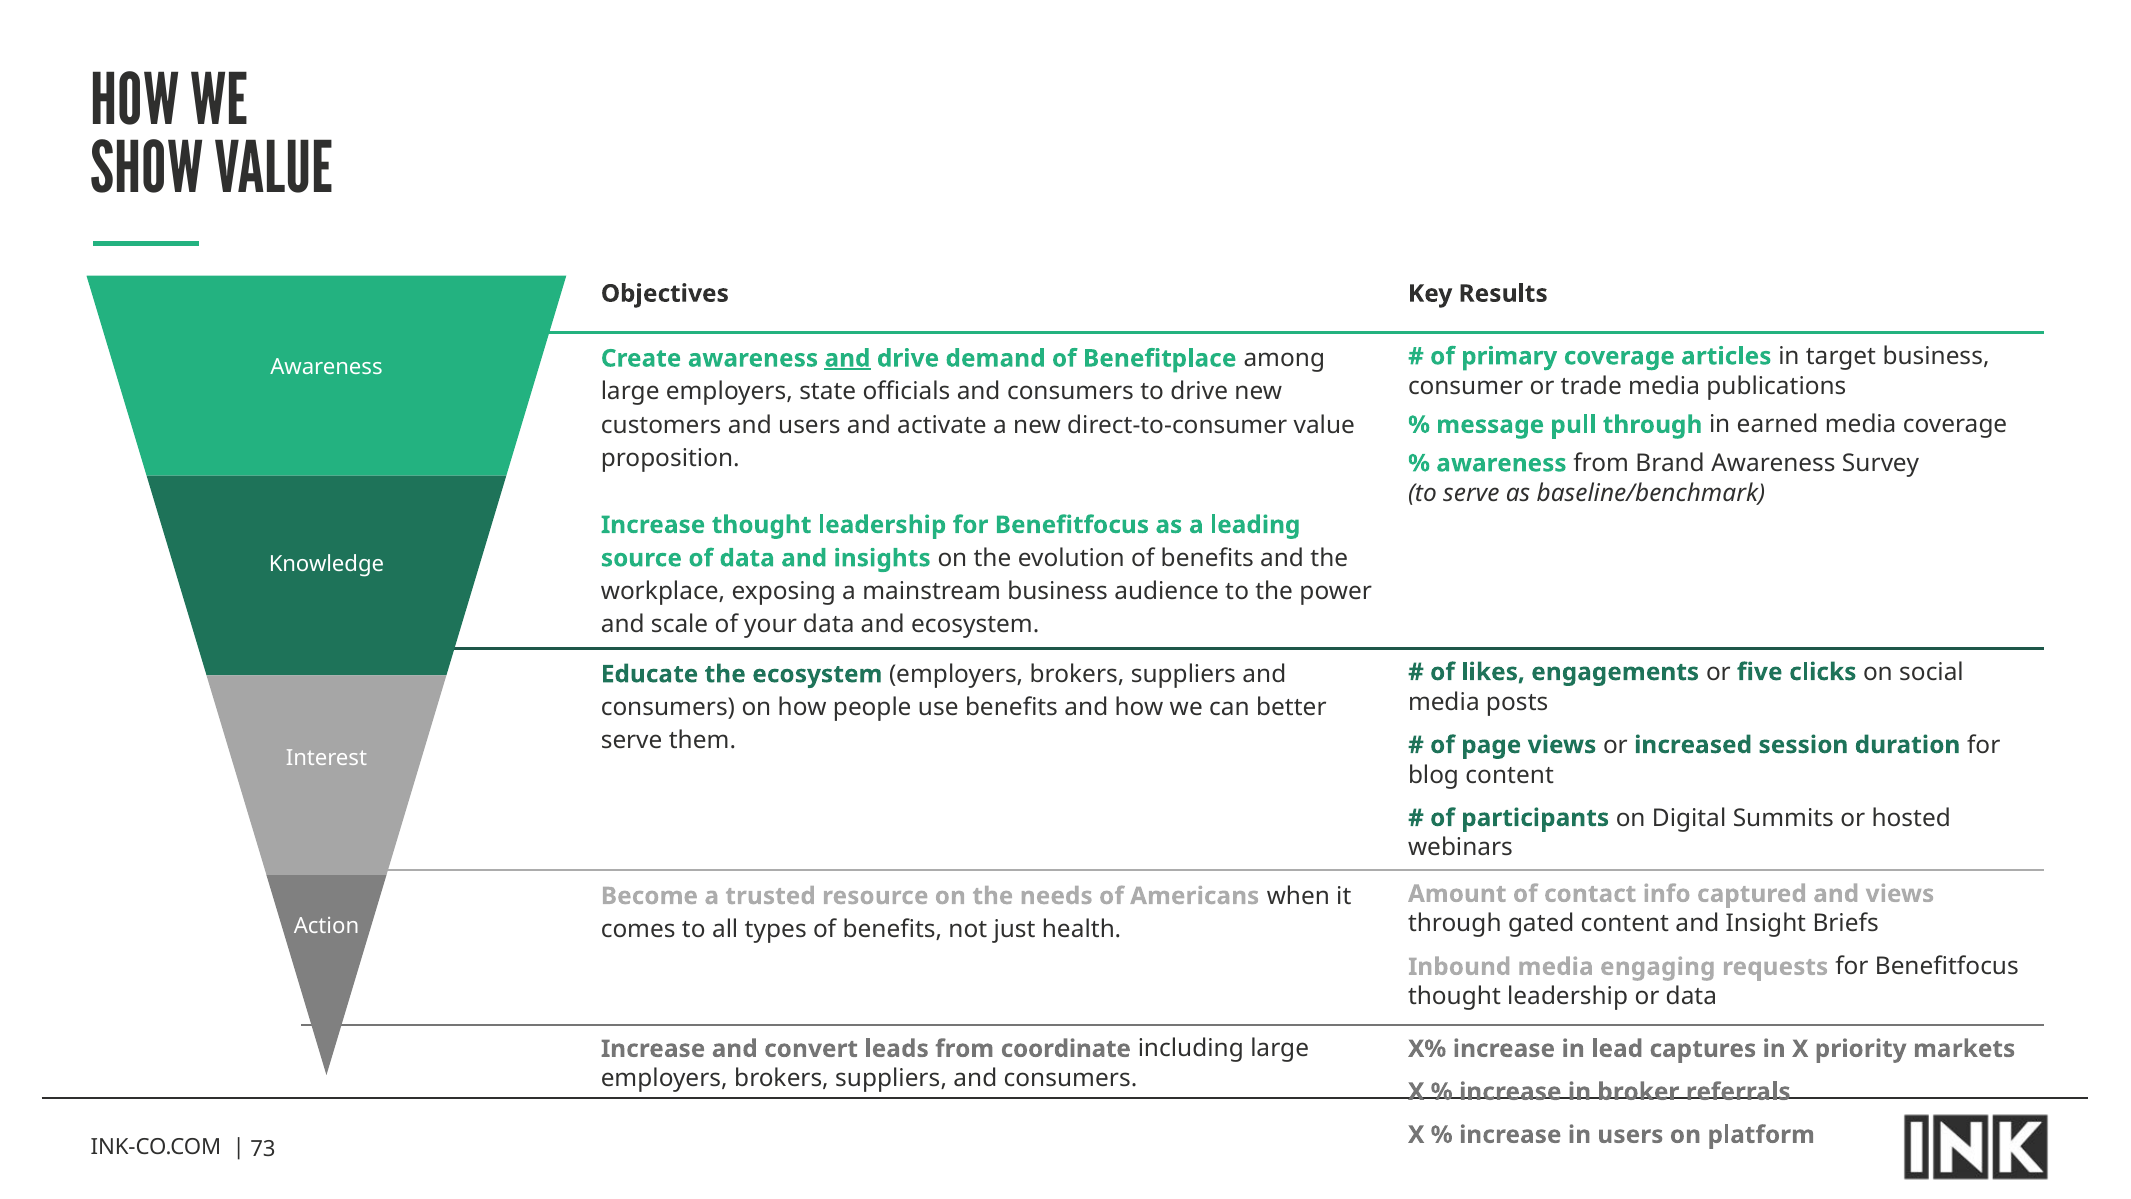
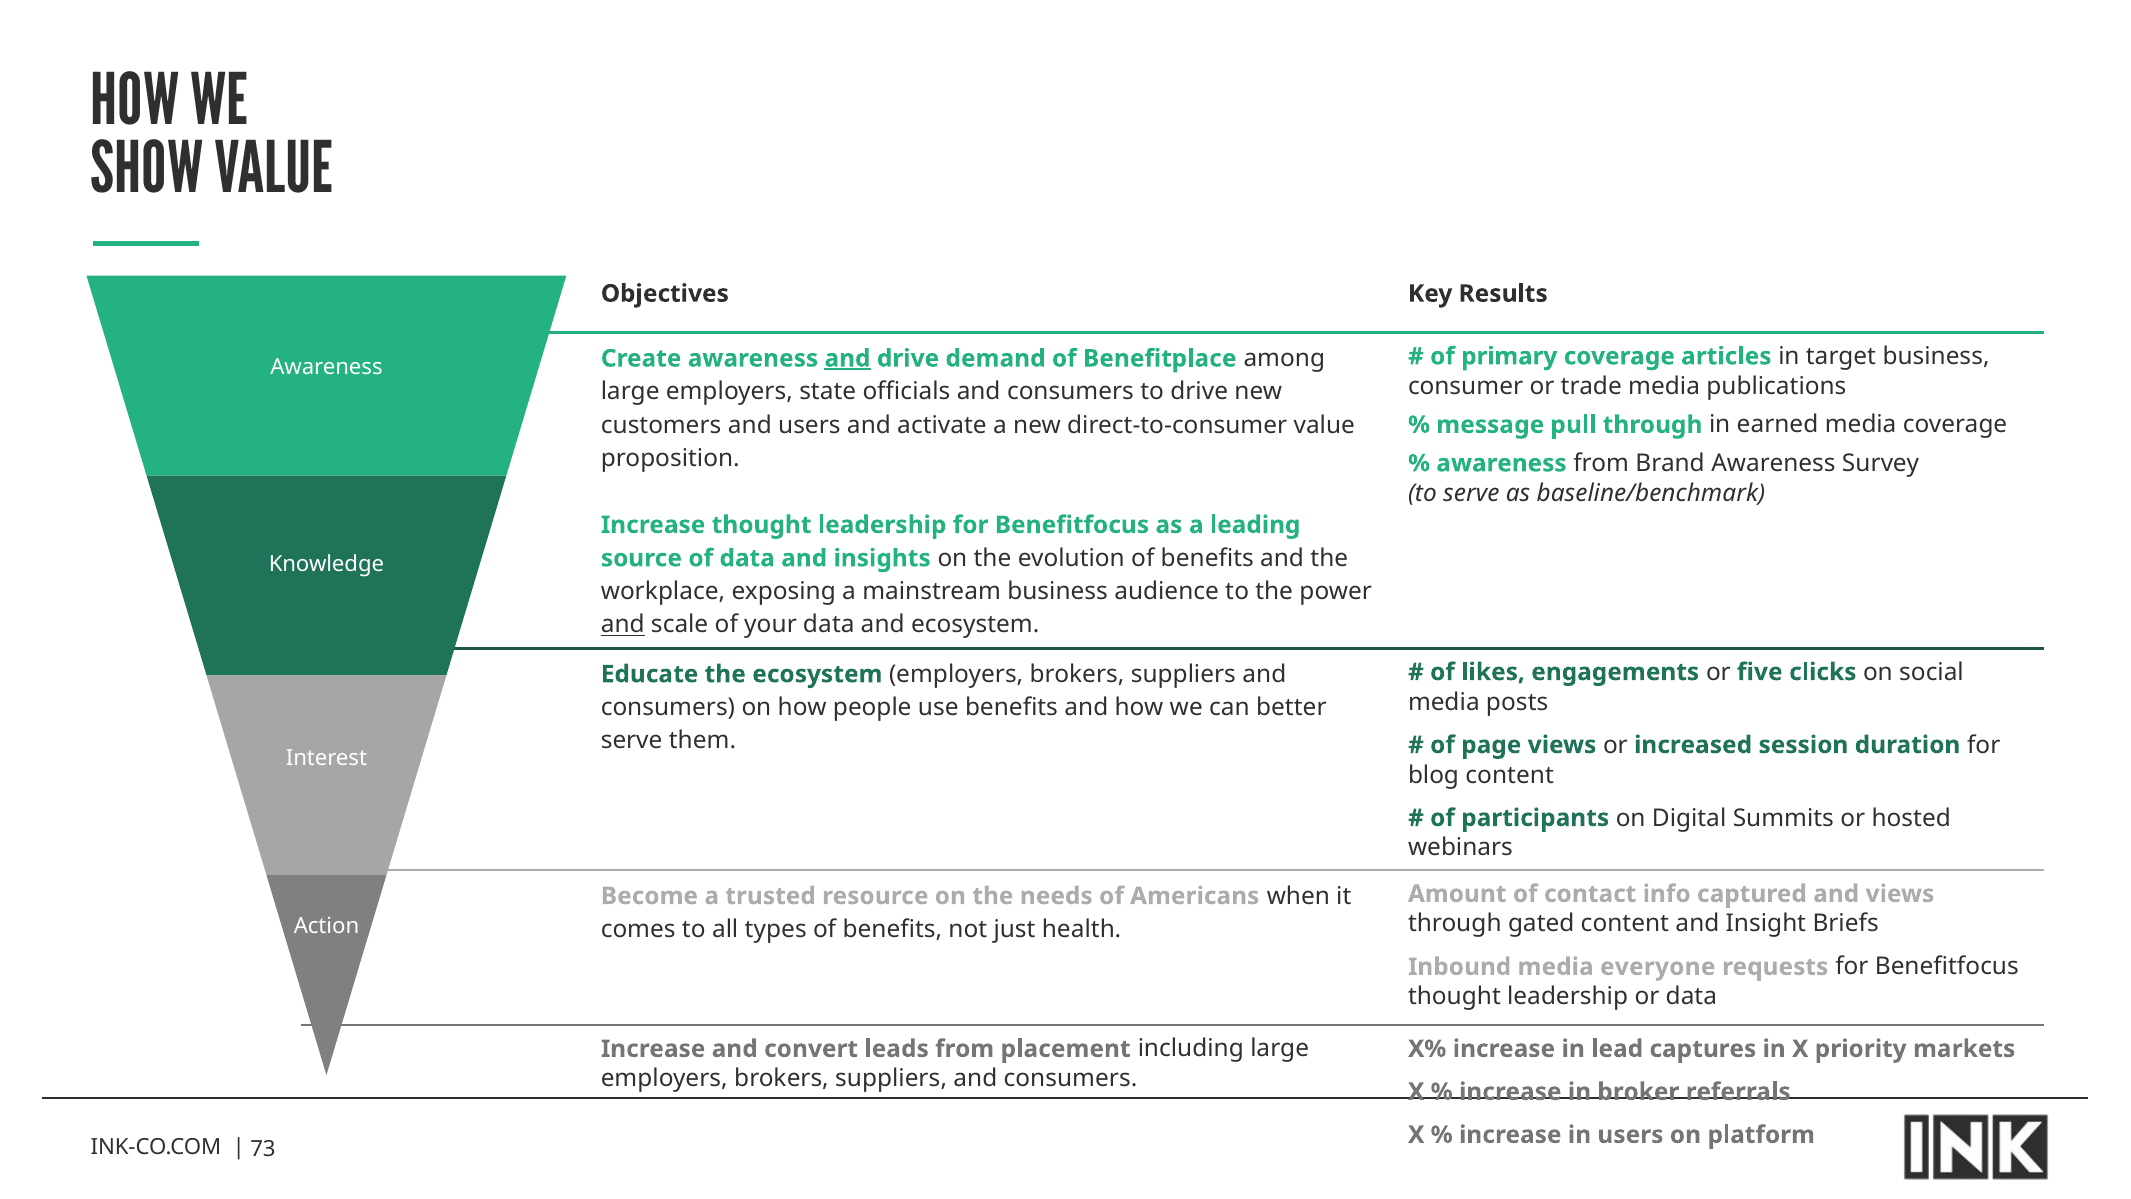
and at (623, 625) underline: none -> present
engaging: engaging -> everyone
coordinate: coordinate -> placement
